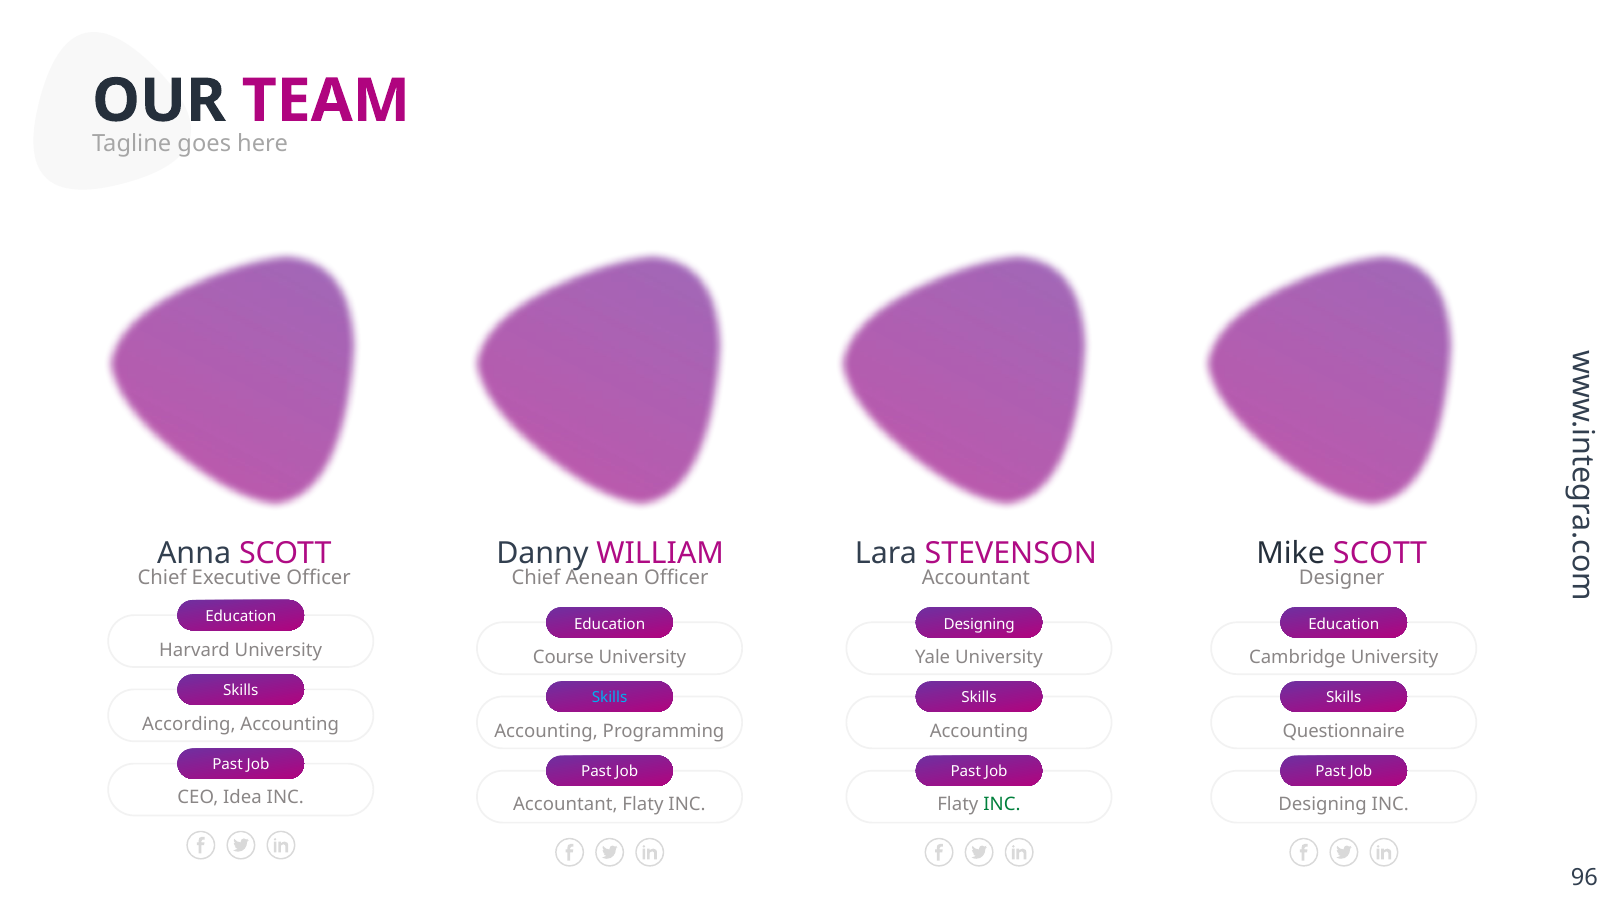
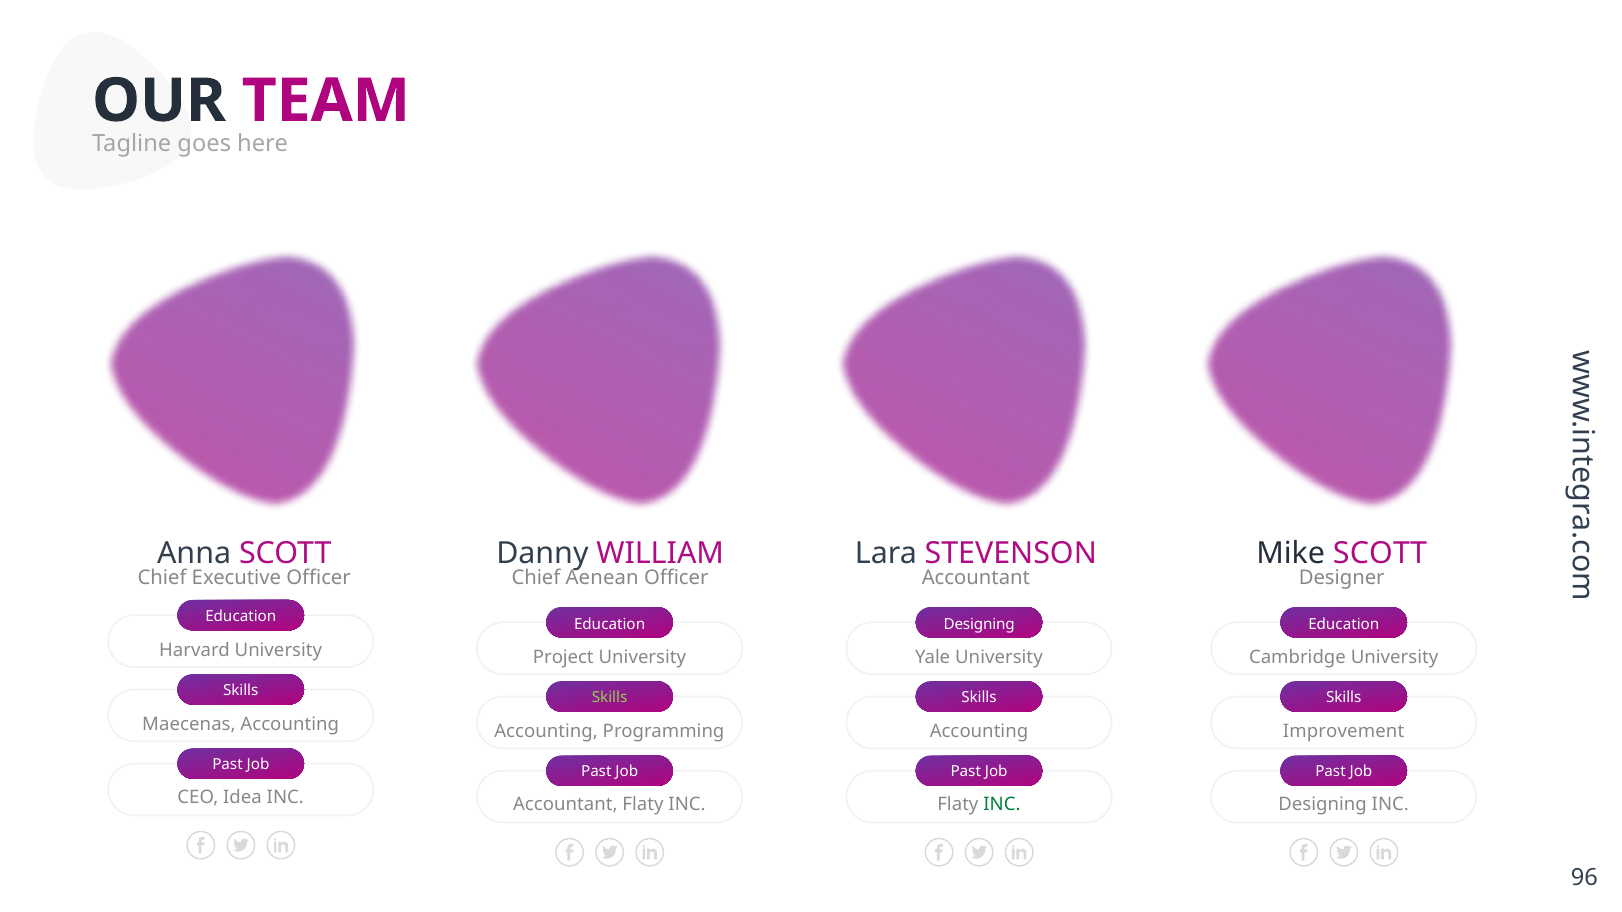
Course: Course -> Project
Skills at (610, 698) colour: light blue -> light green
According: According -> Maecenas
Questionnaire: Questionnaire -> Improvement
